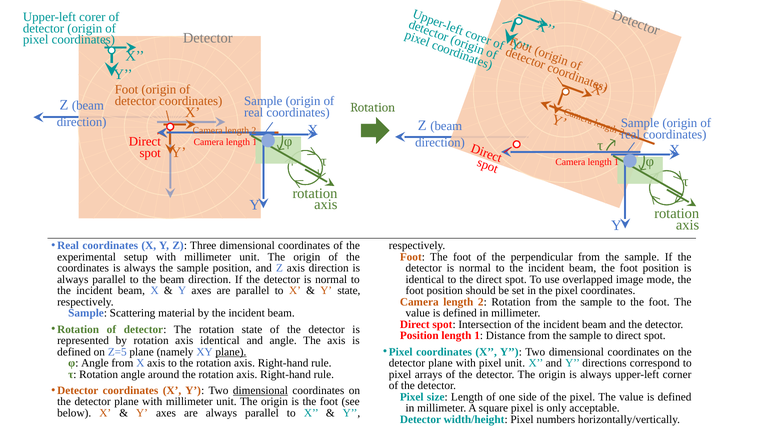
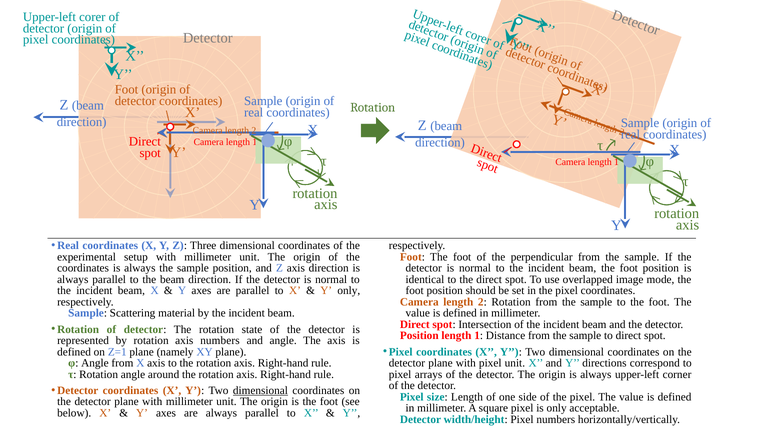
Y state: state -> only
axis identical: identical -> numbers
Z=5: Z=5 -> Z=1
plane at (231, 352) underline: present -> none
